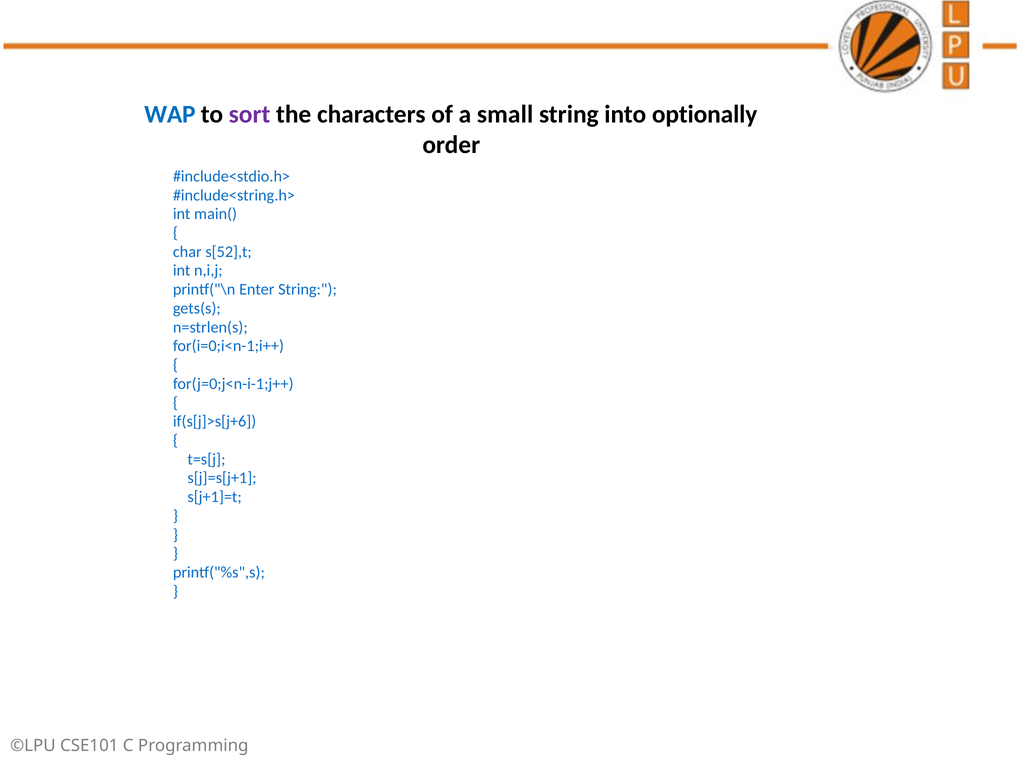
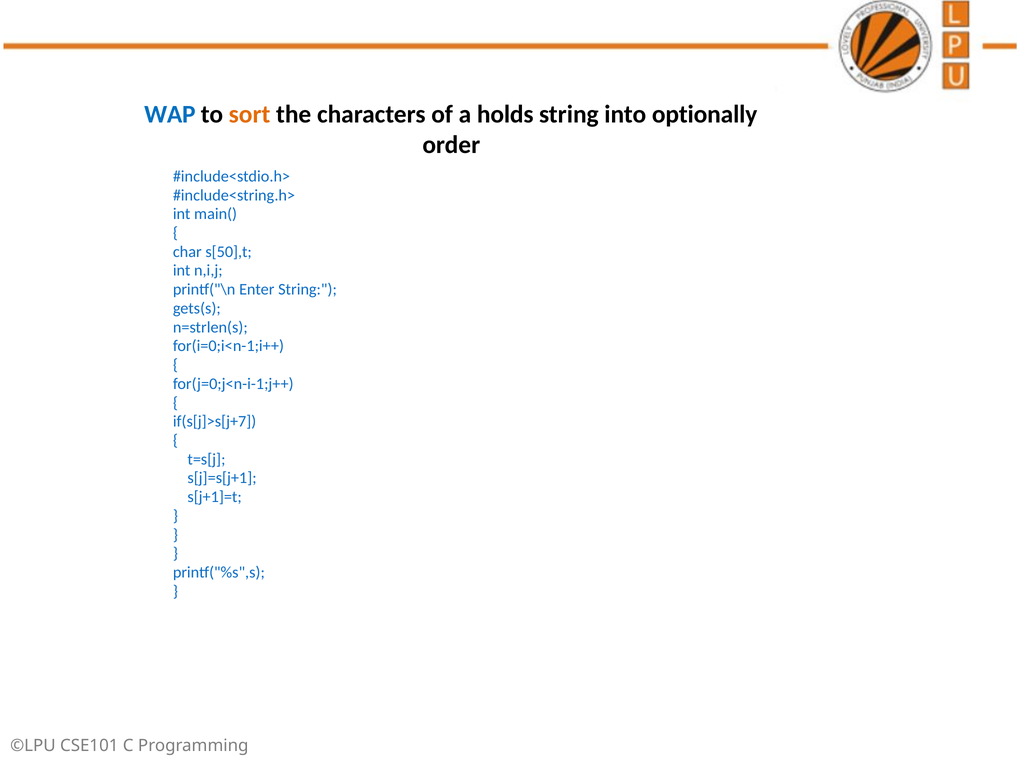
sort colour: purple -> orange
small: small -> holds
s[52],t: s[52],t -> s[50],t
if(s[j]>s[j+6: if(s[j]>s[j+6 -> if(s[j]>s[j+7
